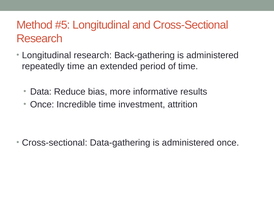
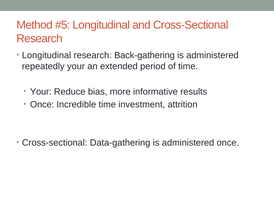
repeatedly time: time -> your
Data at (41, 92): Data -> Your
